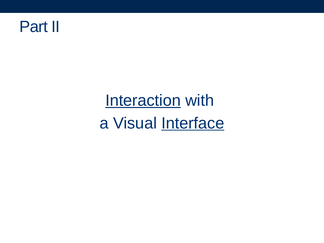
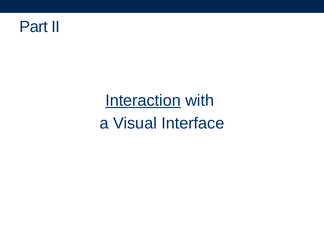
Interface underline: present -> none
